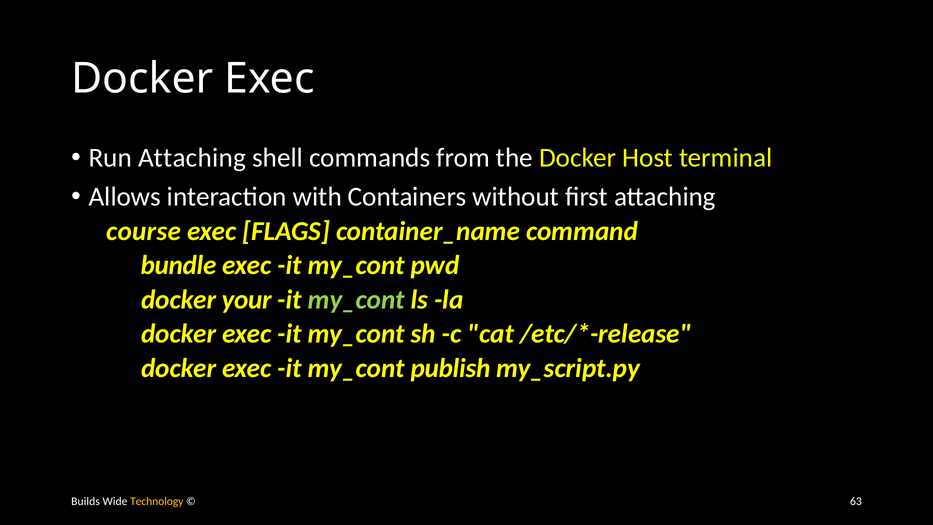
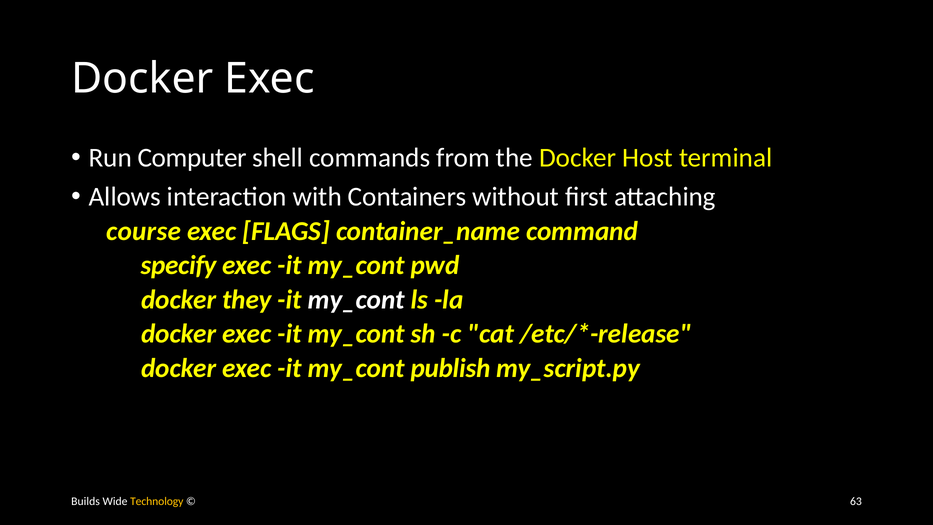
Run Attaching: Attaching -> Computer
bundle: bundle -> specify
your: your -> they
my_cont at (356, 300) colour: light green -> white
